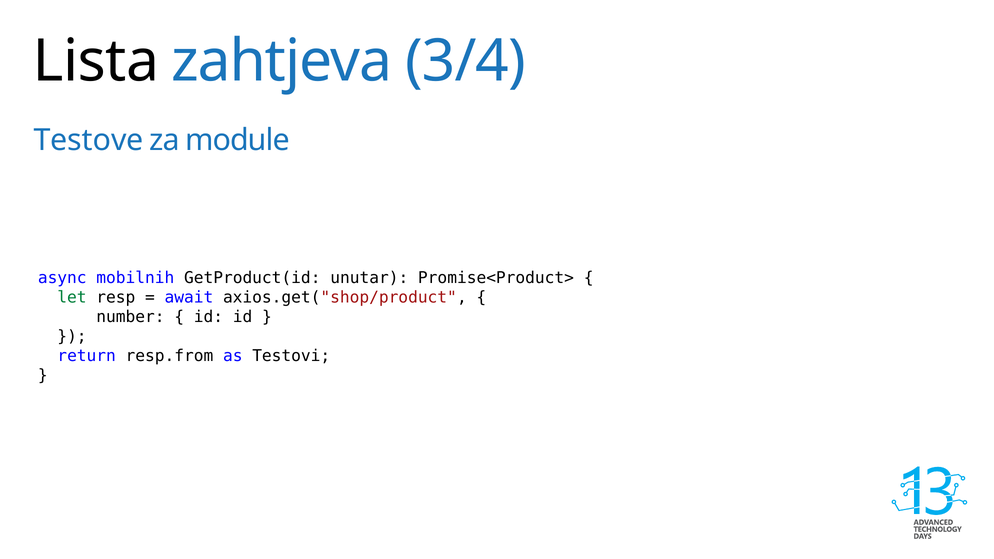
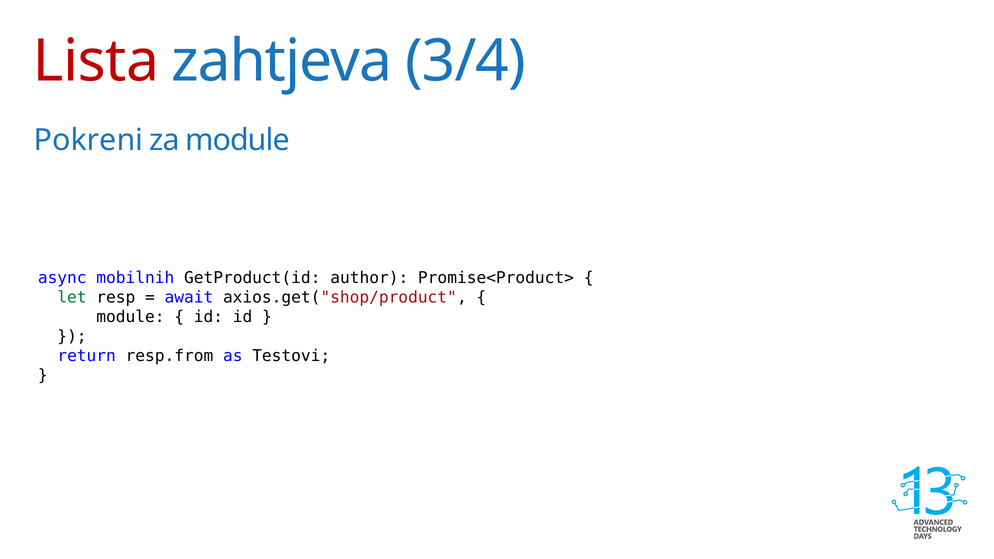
Lista colour: black -> red
Testove: Testove -> Pokreni
unutar: unutar -> author
number at (130, 317): number -> module
